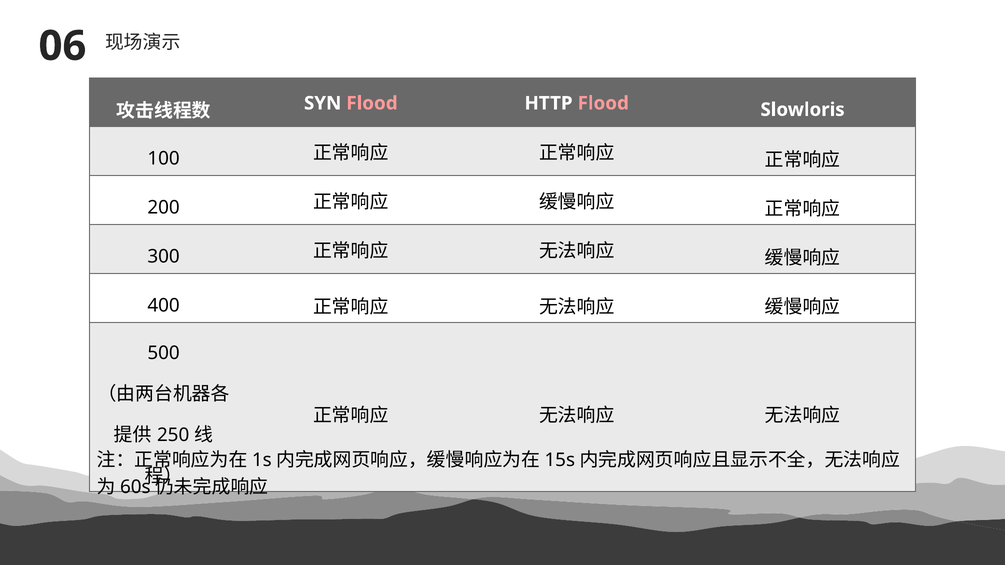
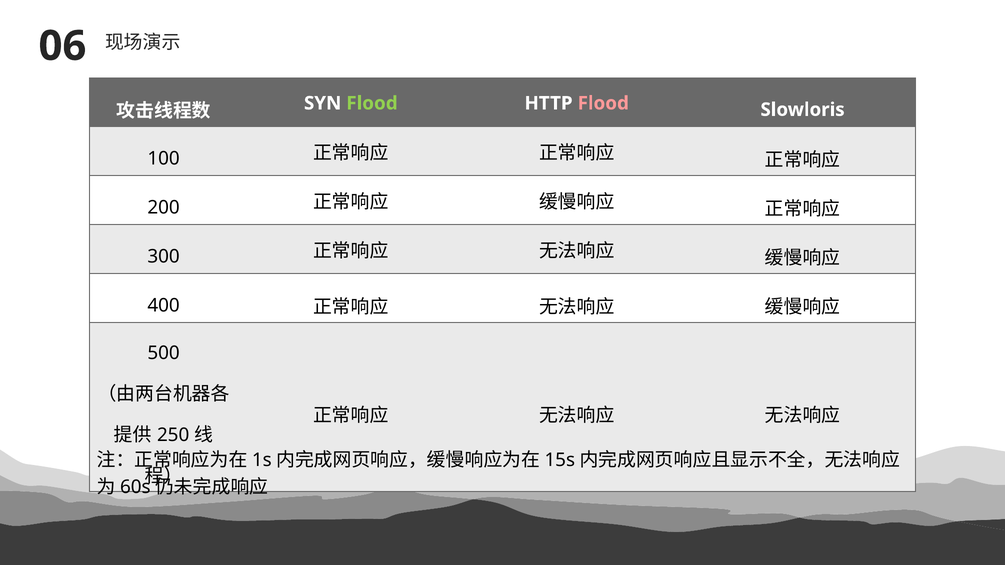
Flood at (372, 103) colour: pink -> light green
